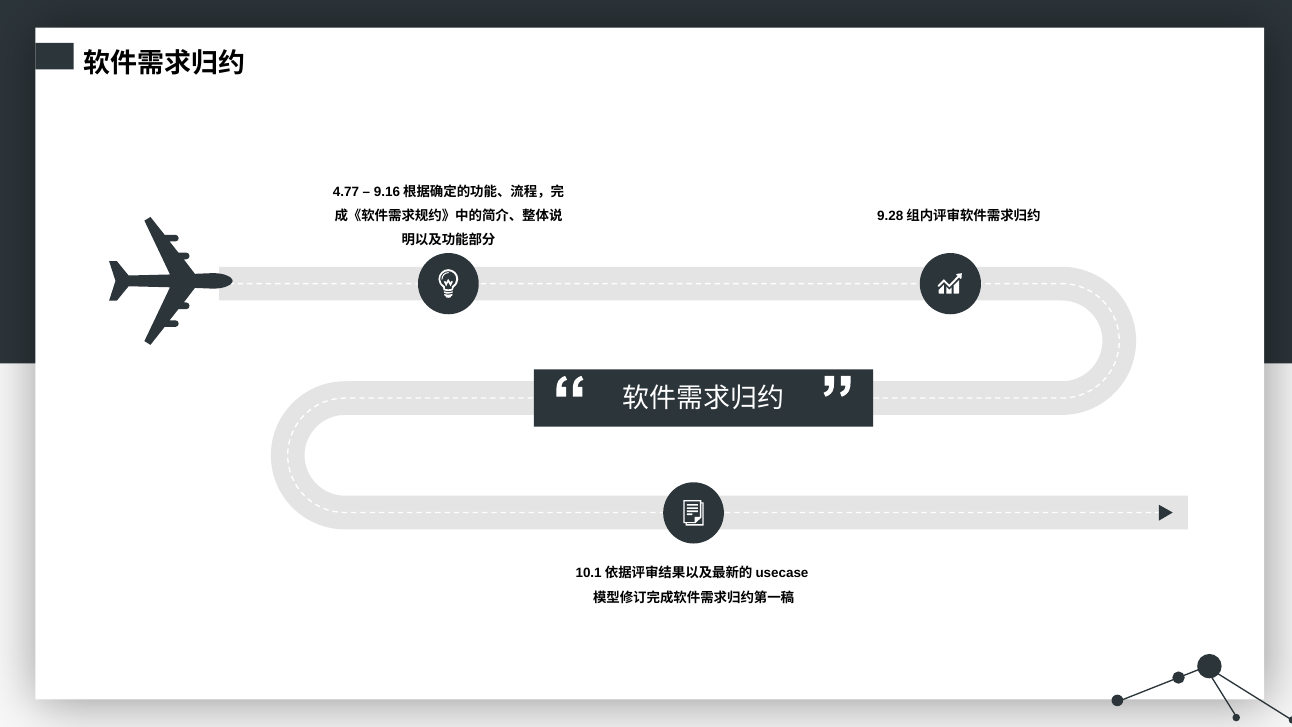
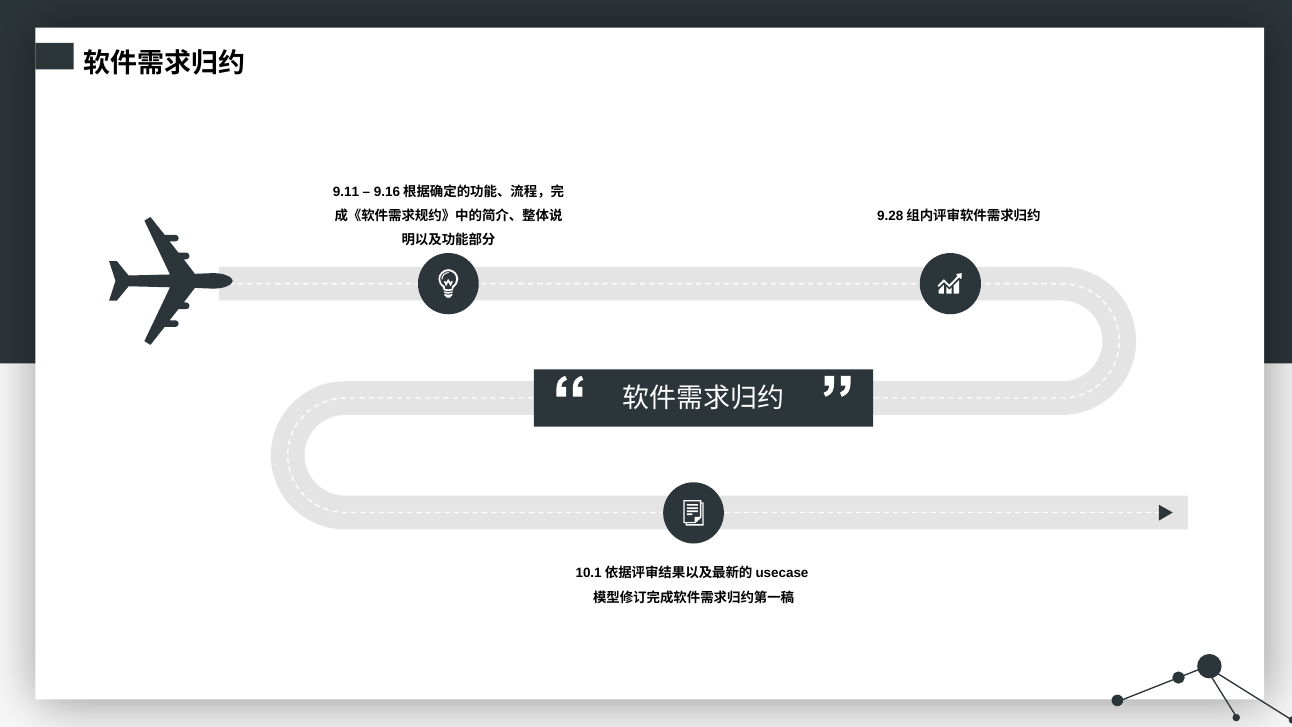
4.77: 4.77 -> 9.11
